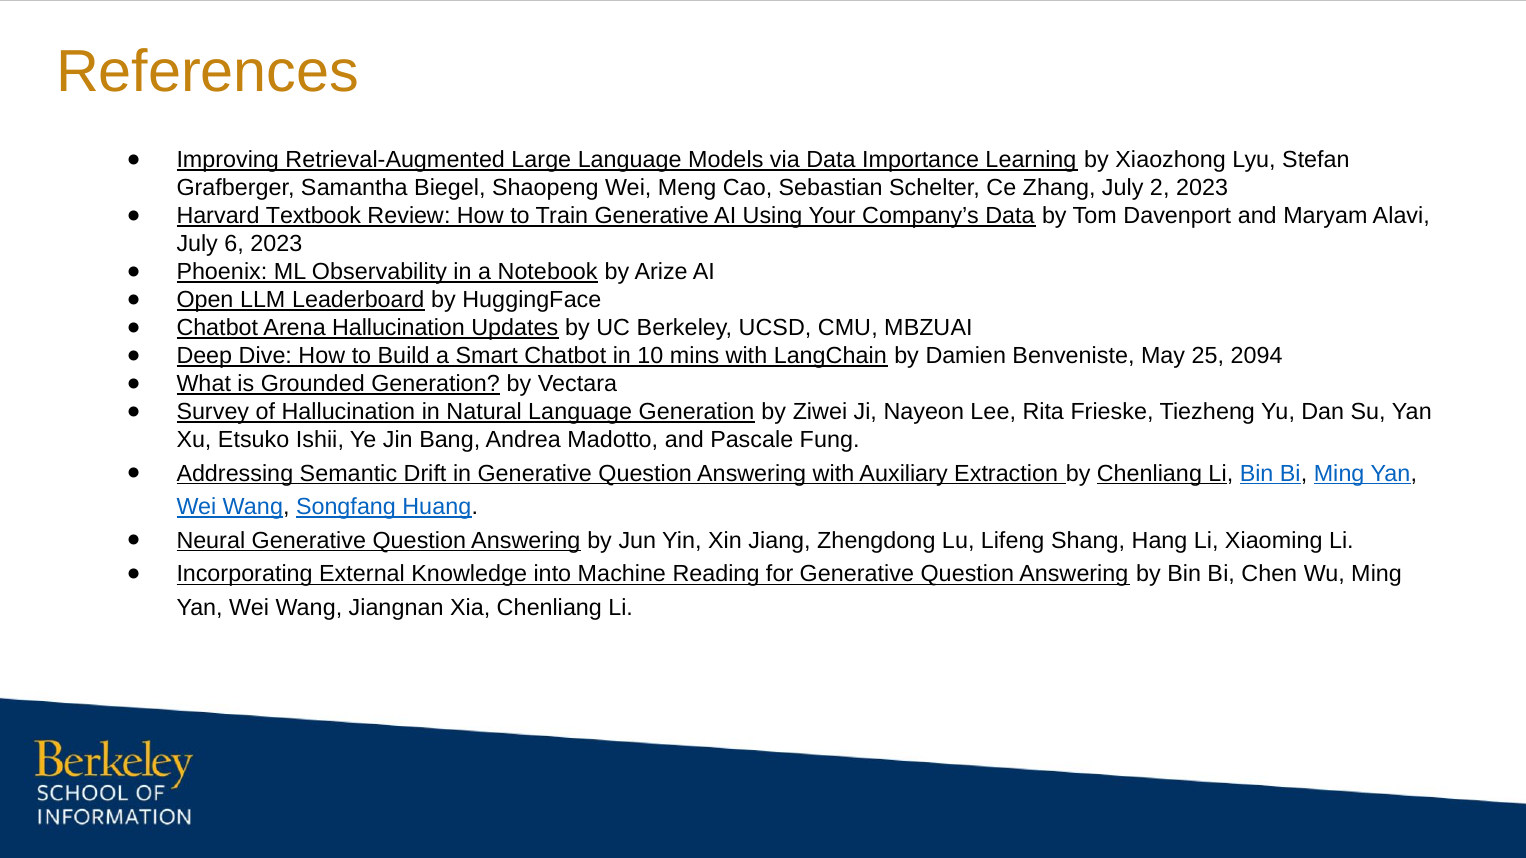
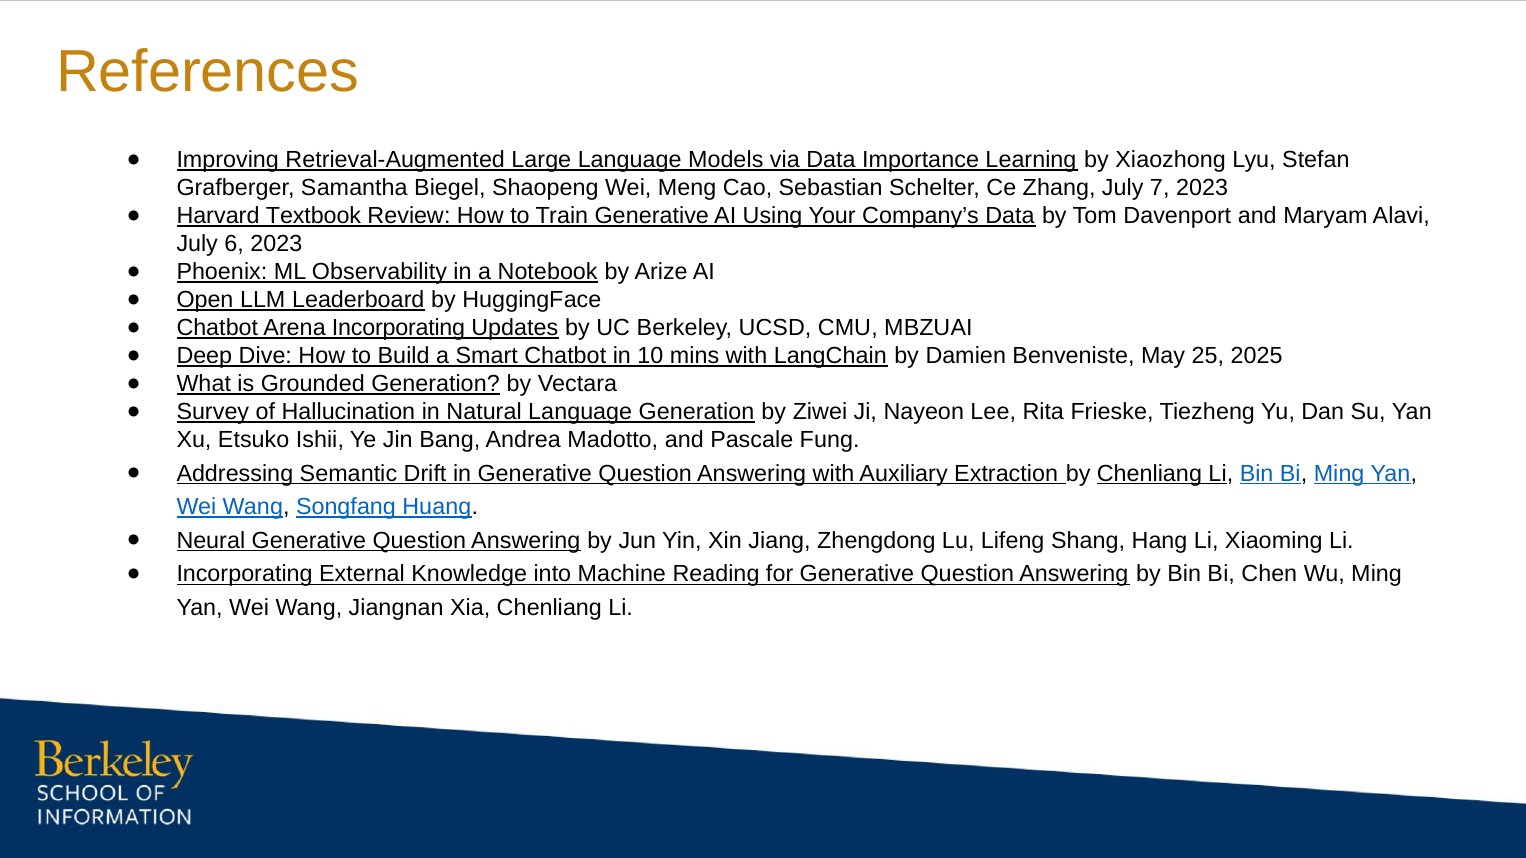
2: 2 -> 7
Arena Hallucination: Hallucination -> Incorporating
2094: 2094 -> 2025
